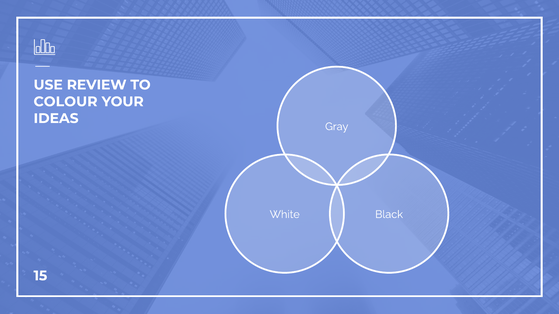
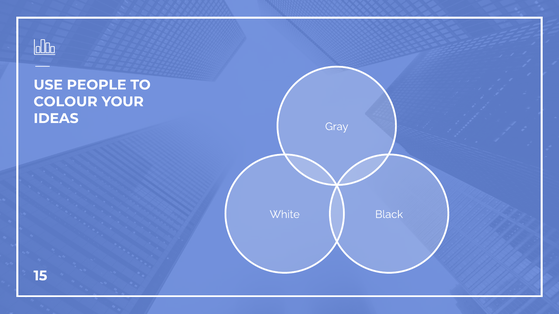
REVIEW: REVIEW -> PEOPLE
